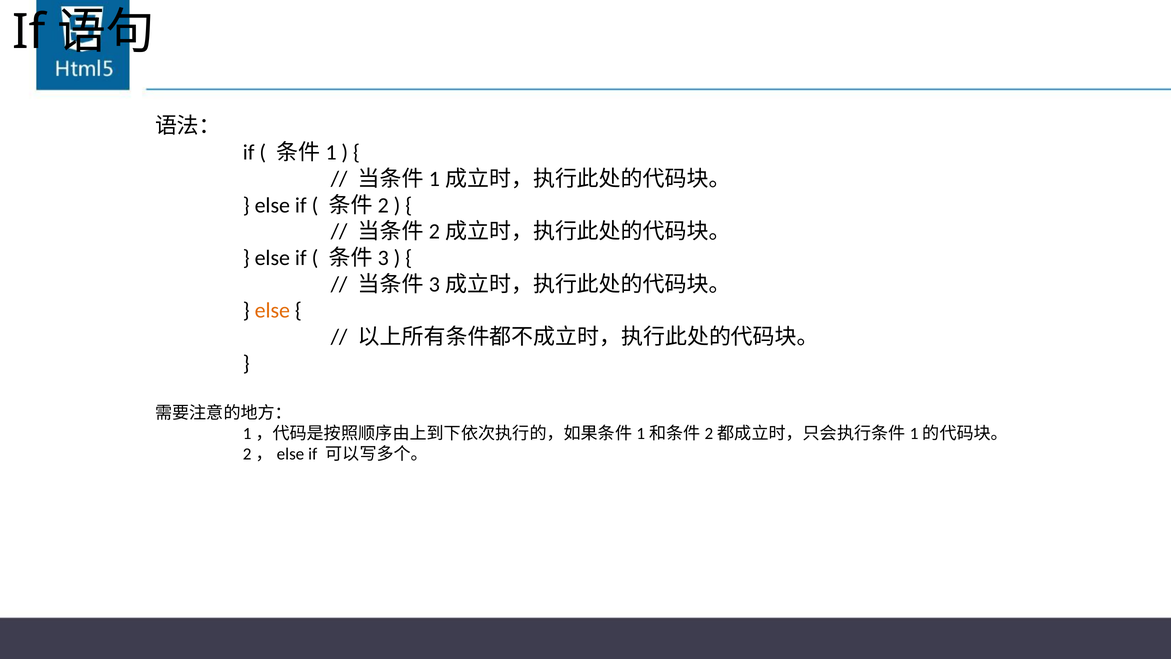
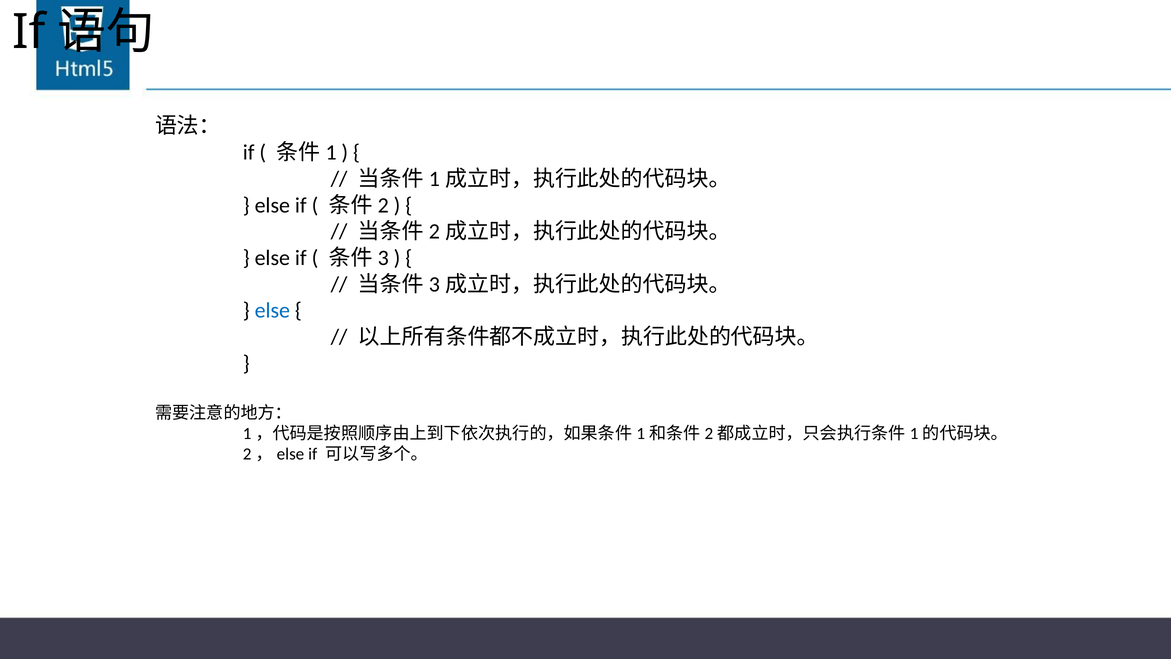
else at (272, 311) colour: orange -> blue
